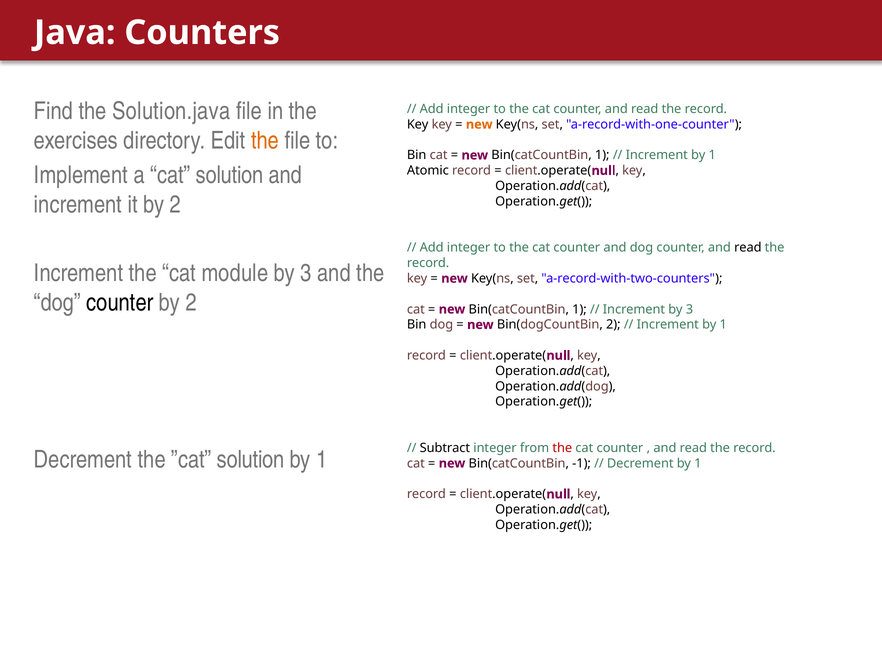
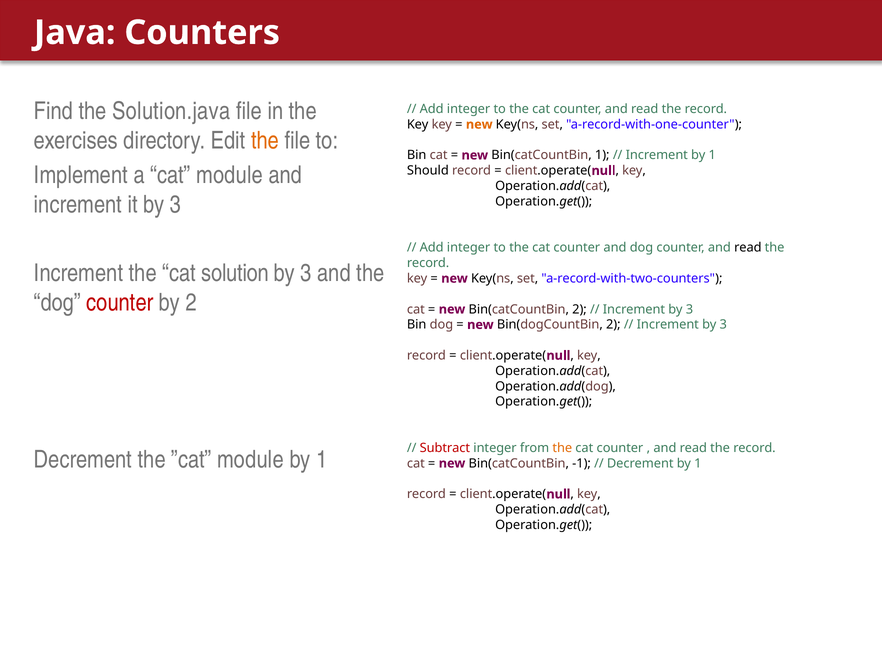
cat solution: solution -> module
Atomic: Atomic -> Should
it by 2: 2 -> 3
module: module -> solution
counter at (120, 303) colour: black -> red
1 at (579, 310): 1 -> 2
1 at (723, 325): 1 -> 3
Subtract colour: black -> red
the at (562, 448) colour: red -> orange
”cat solution: solution -> module
